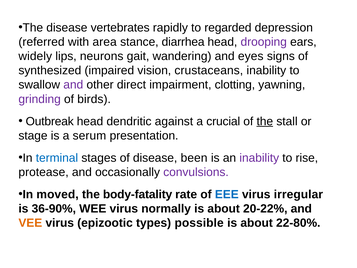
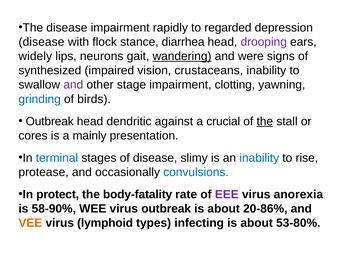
disease vertebrates: vertebrates -> impairment
referred at (42, 42): referred -> disease
area: area -> flock
wandering underline: none -> present
eyes: eyes -> were
direct: direct -> stage
grinding colour: purple -> blue
stage: stage -> cores
serum: serum -> mainly
been: been -> slimy
inability at (259, 158) colour: purple -> blue
convulsions colour: purple -> blue
moved: moved -> protect
EEE colour: blue -> purple
irregular: irregular -> anorexia
36-90%: 36-90% -> 58-90%
virus normally: normally -> outbreak
20-22%: 20-22% -> 20-86%
epizootic: epizootic -> lymphoid
possible: possible -> infecting
22-80%: 22-80% -> 53-80%
